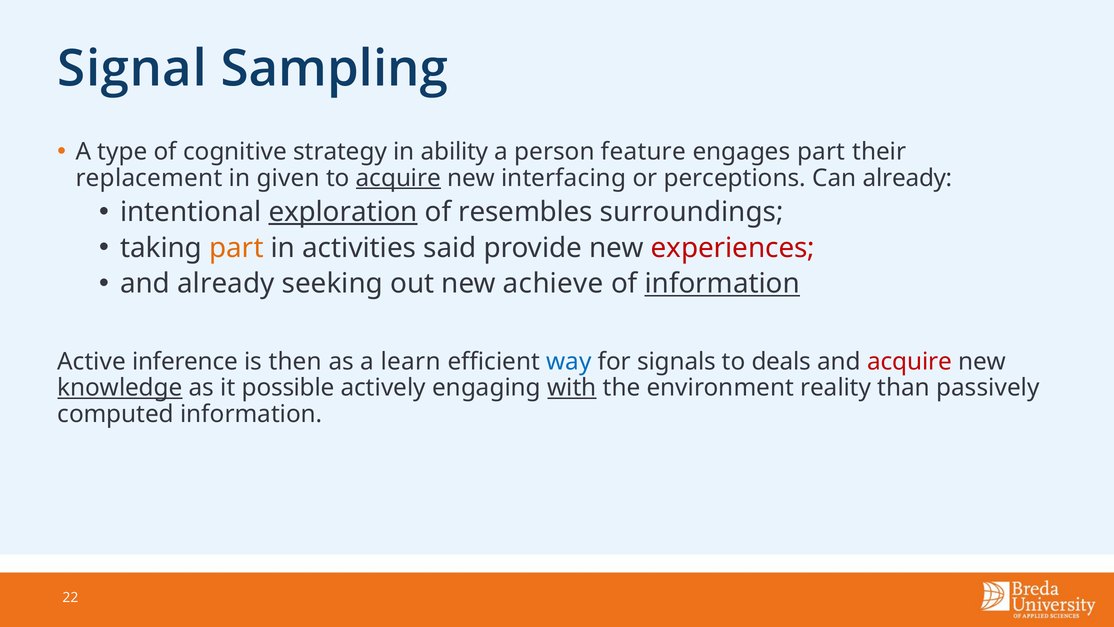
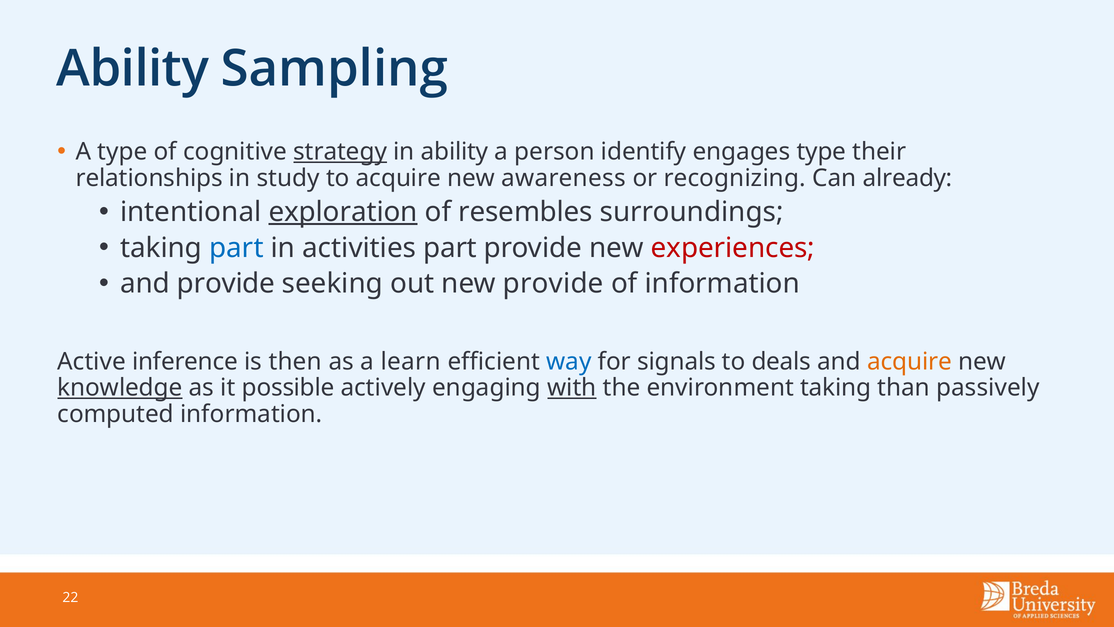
Signal at (132, 69): Signal -> Ability
strategy underline: none -> present
feature: feature -> identify
engages part: part -> type
replacement: replacement -> relationships
given: given -> study
acquire at (398, 178) underline: present -> none
interfacing: interfacing -> awareness
perceptions: perceptions -> recognizing
part at (236, 248) colour: orange -> blue
activities said: said -> part
and already: already -> provide
new achieve: achieve -> provide
information at (722, 284) underline: present -> none
acquire at (910, 361) colour: red -> orange
environment reality: reality -> taking
